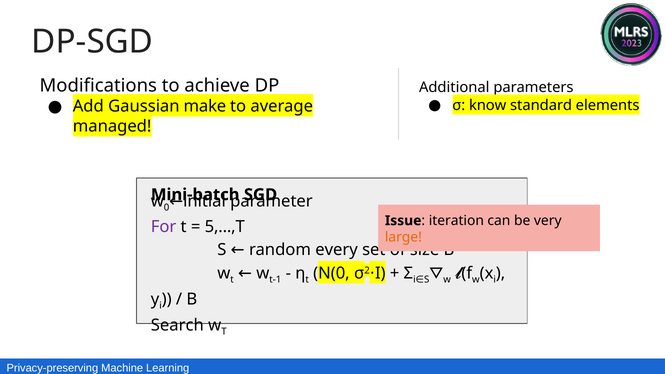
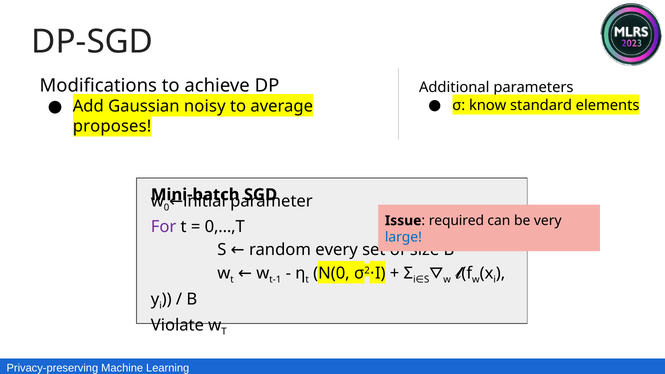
make: make -> noisy
managed: managed -> proposes
iteration: iteration -> required
5,...,T: 5,...,T -> 0,...,T
large colour: orange -> blue
Search: Search -> Violate
